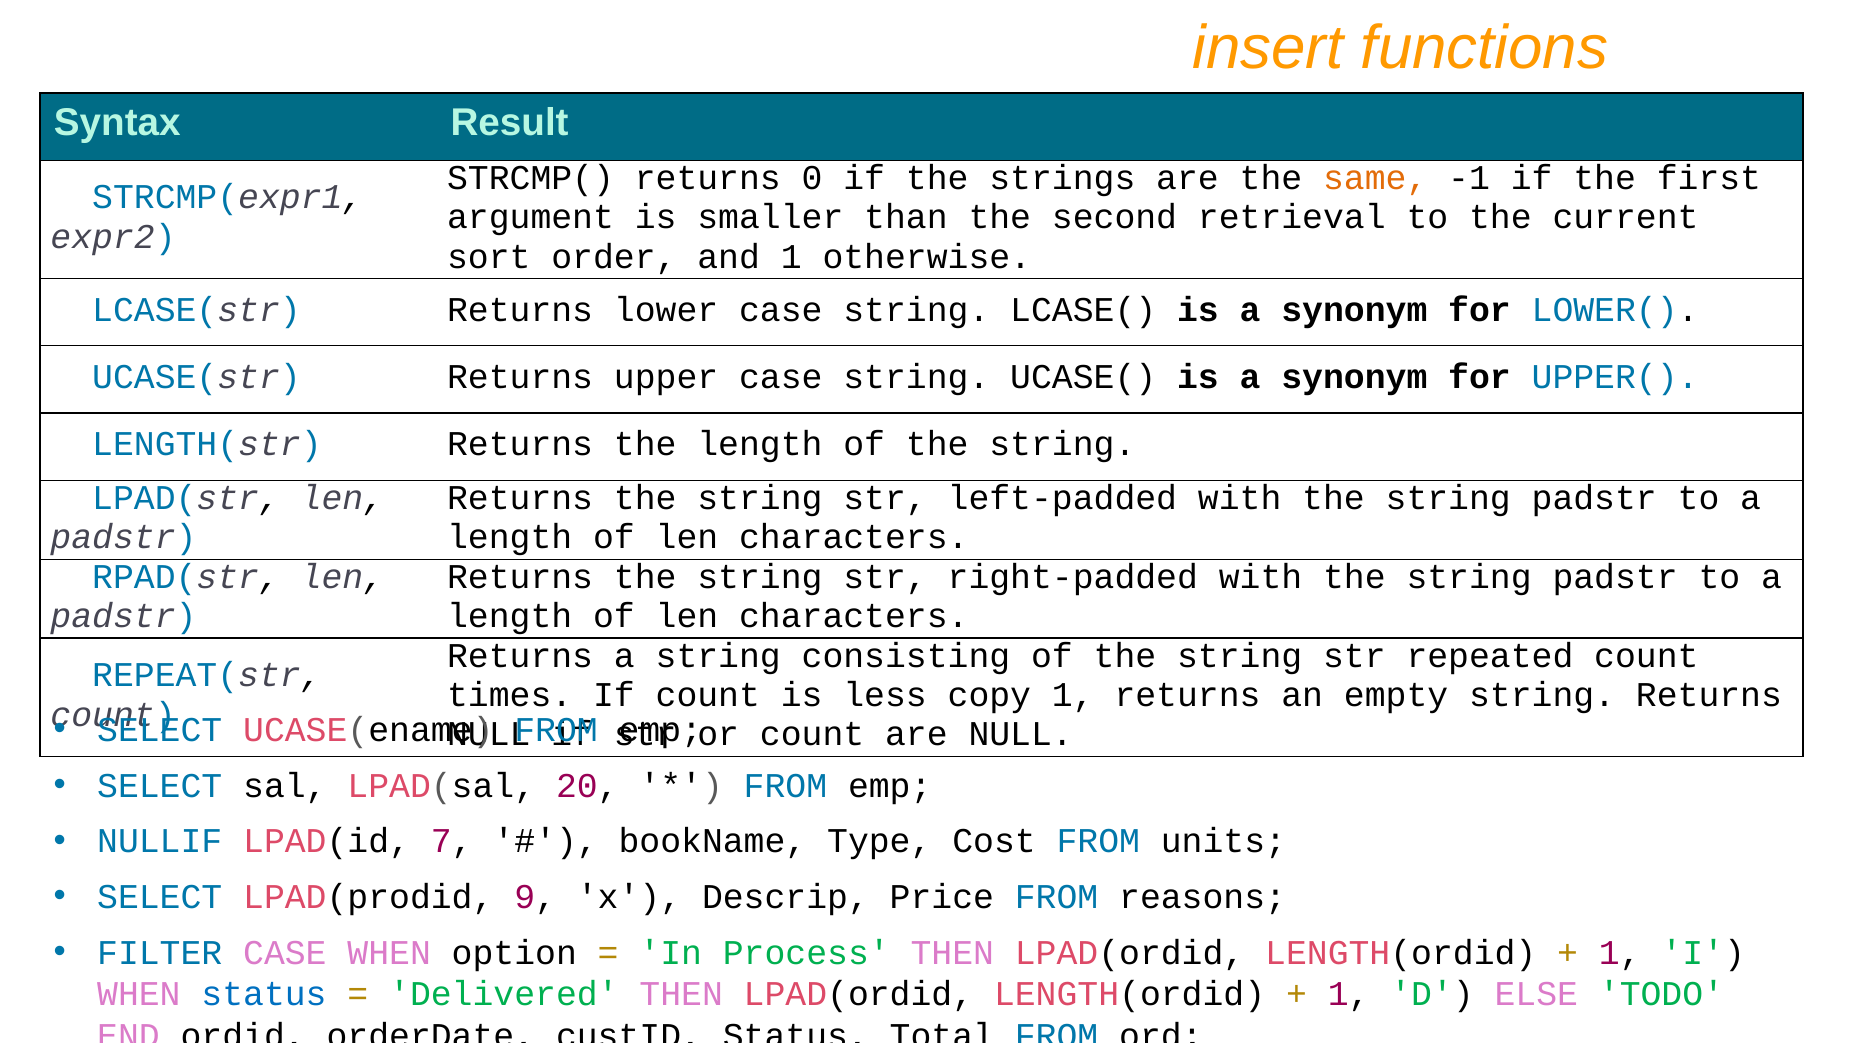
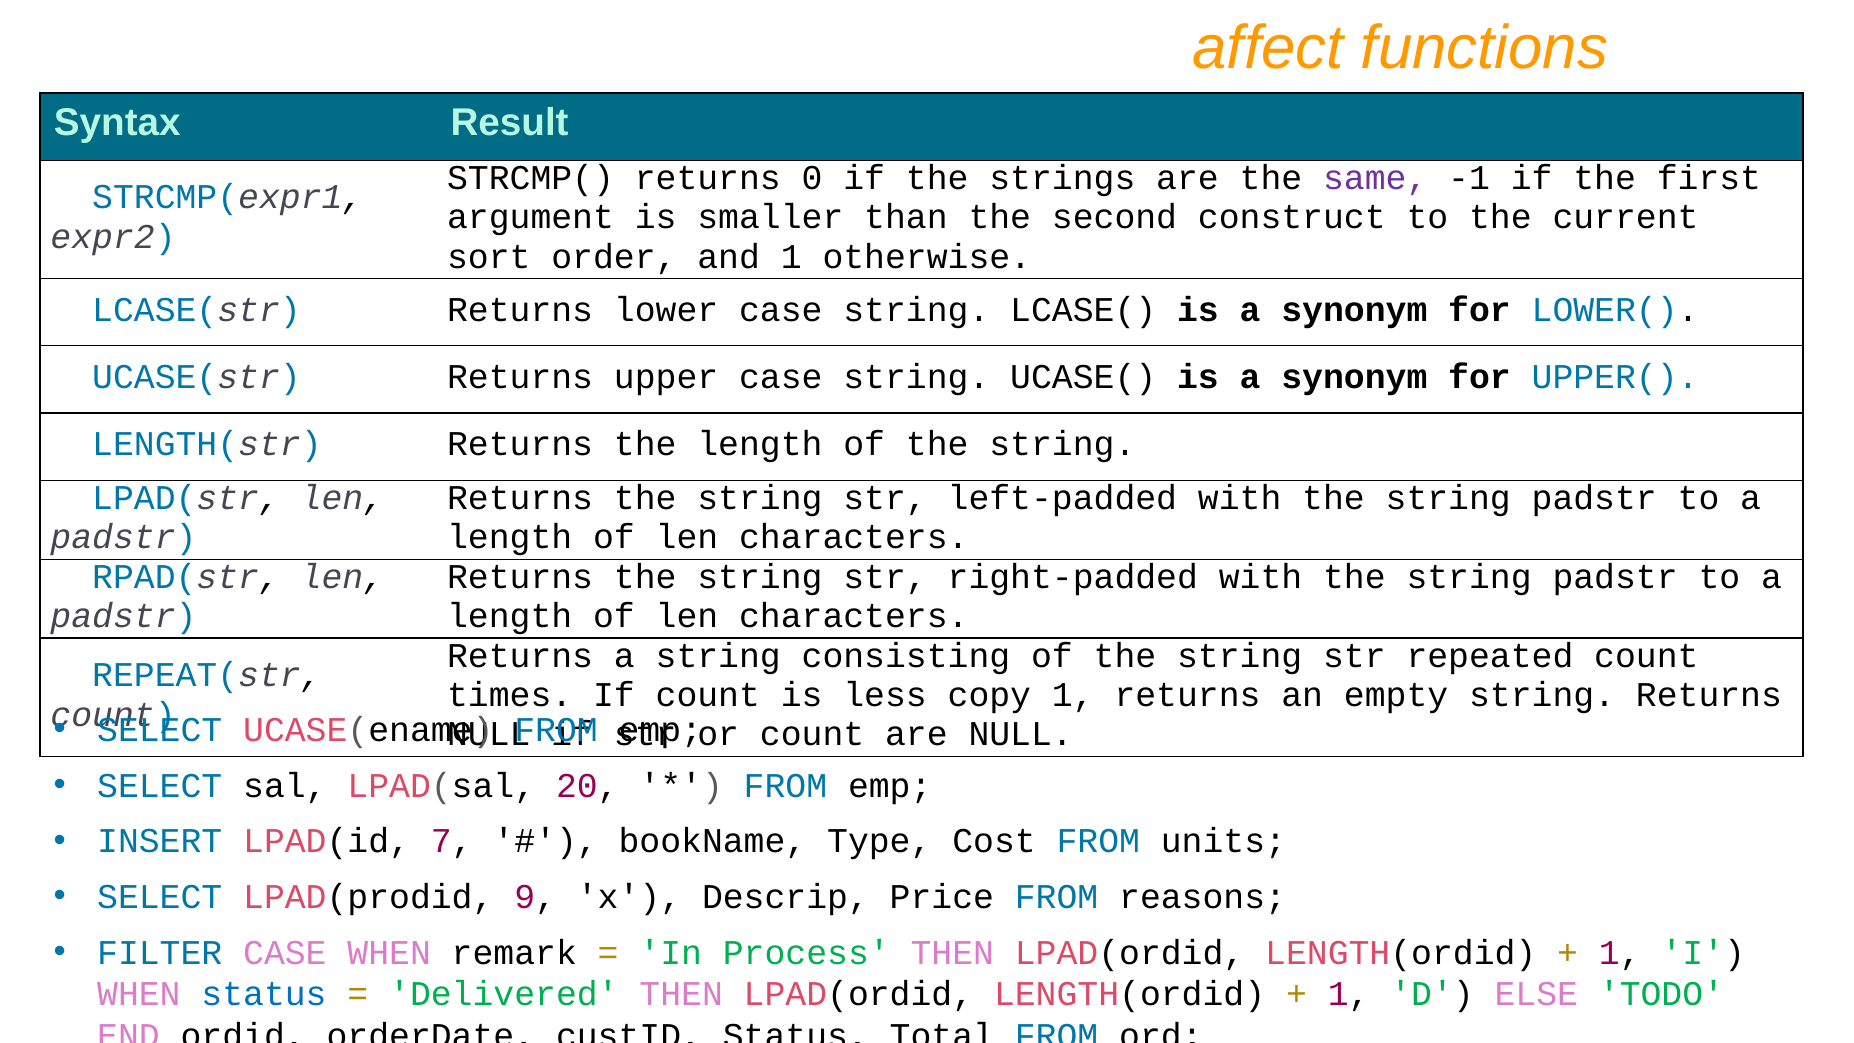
insert: insert -> affect
same colour: orange -> purple
retrieval: retrieval -> construct
NULLIF: NULLIF -> INSERT
option: option -> remark
